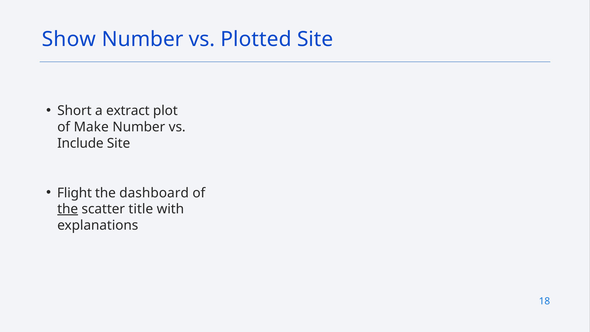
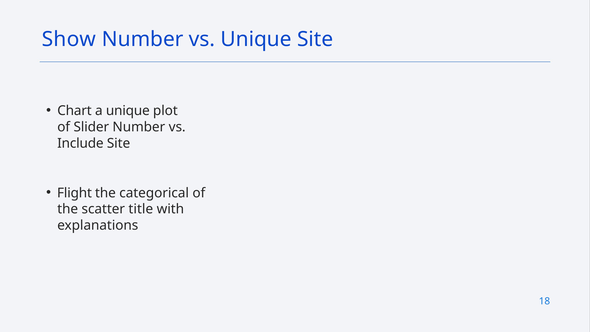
vs Plotted: Plotted -> Unique
Short: Short -> Chart
a extract: extract -> unique
Make: Make -> Slider
dashboard: dashboard -> categorical
the at (68, 209) underline: present -> none
